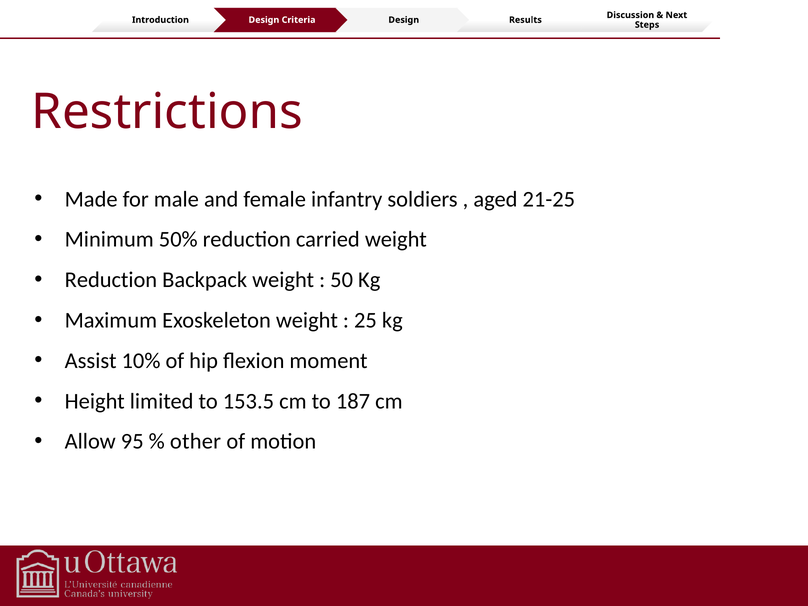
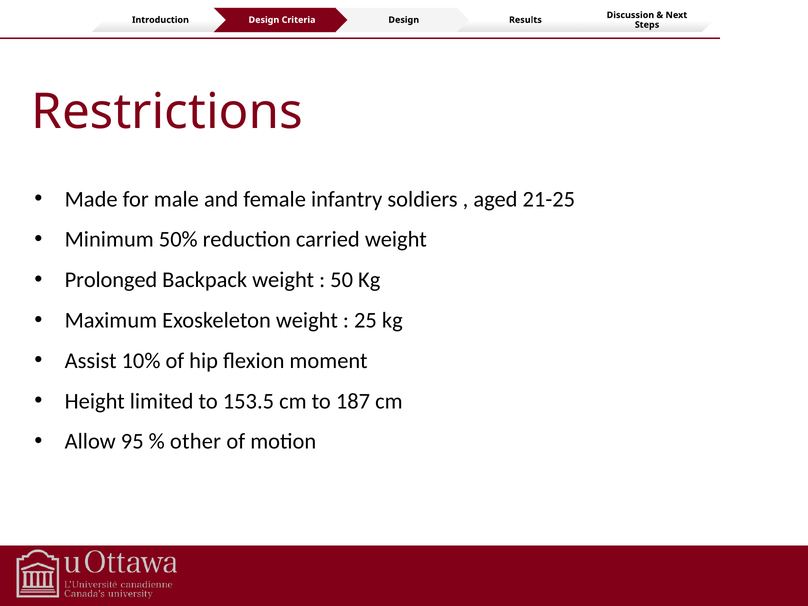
Reduction at (111, 280): Reduction -> Prolonged
